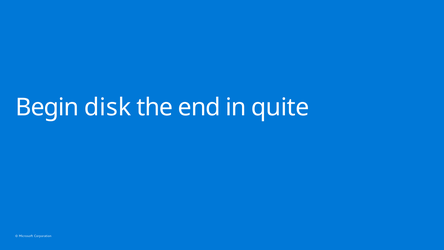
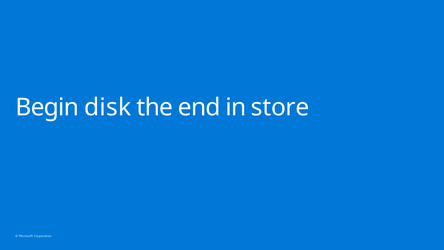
quite: quite -> store
